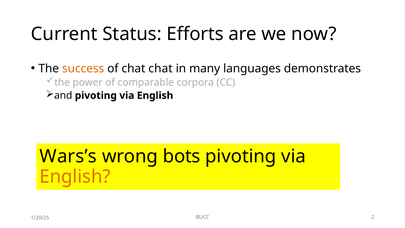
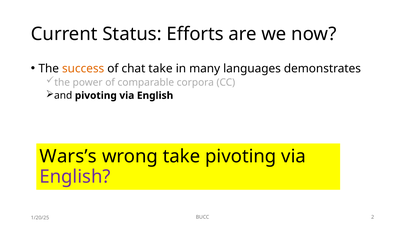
chat chat: chat -> take
wrong bots: bots -> take
English at (75, 176) colour: orange -> purple
